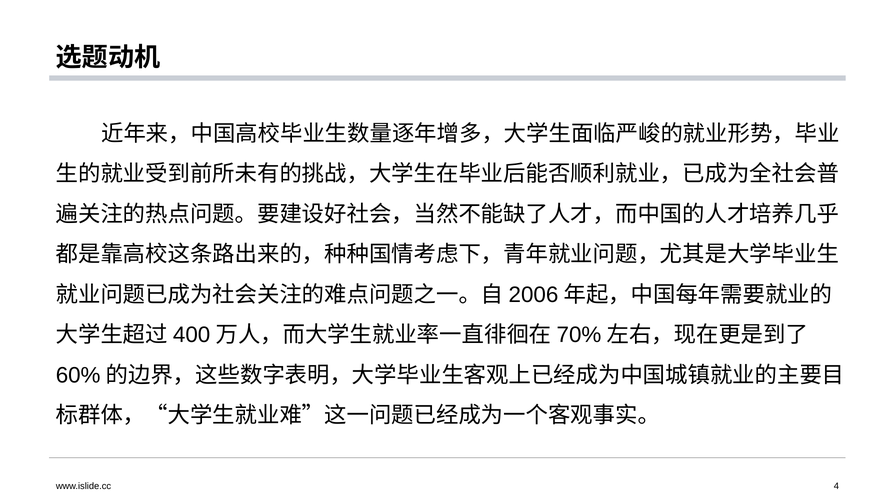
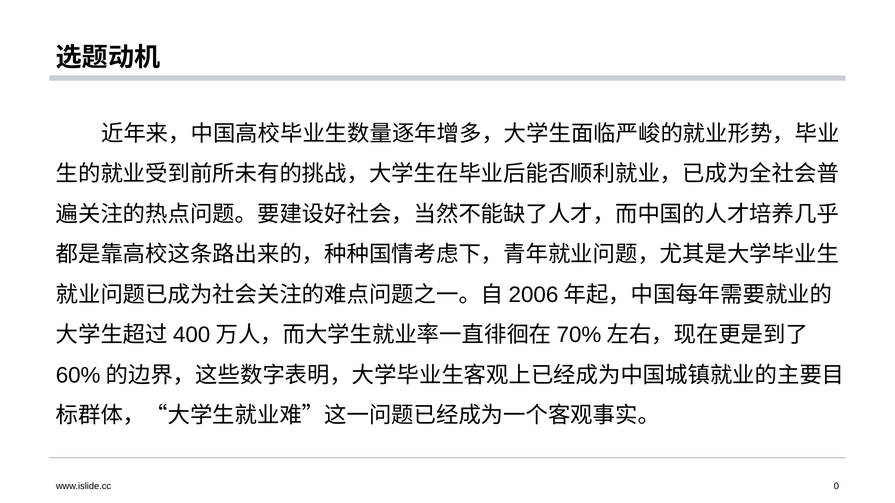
4: 4 -> 0
